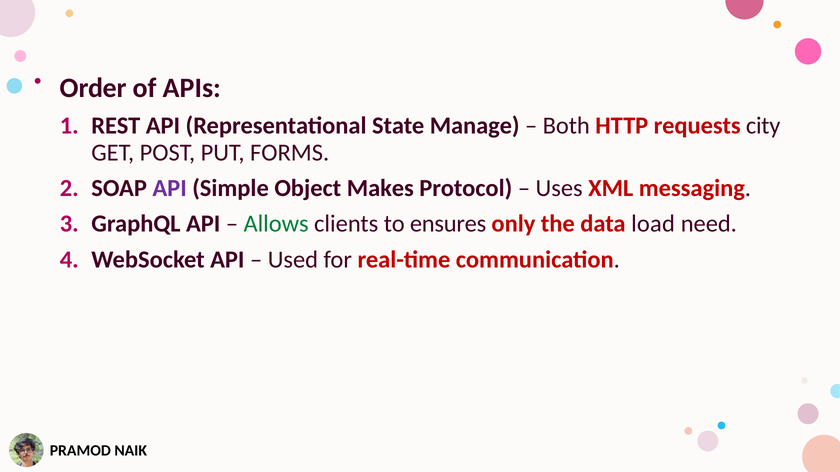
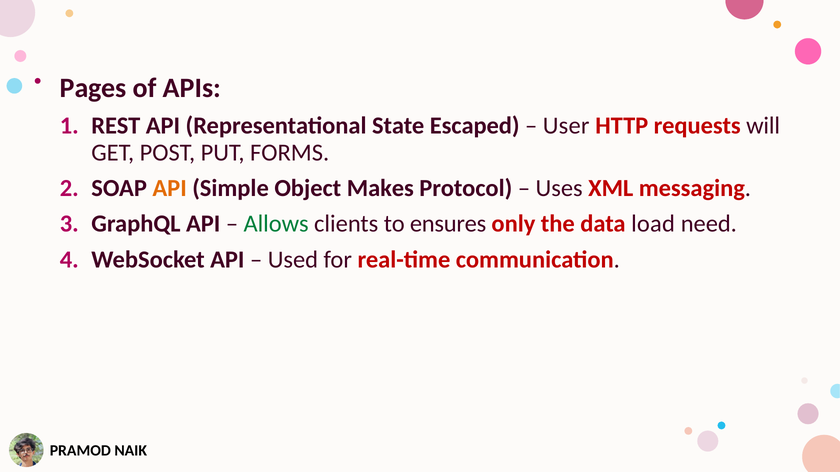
Order: Order -> Pages
Manage: Manage -> Escaped
Both: Both -> User
city: city -> will
API at (170, 188) colour: purple -> orange
